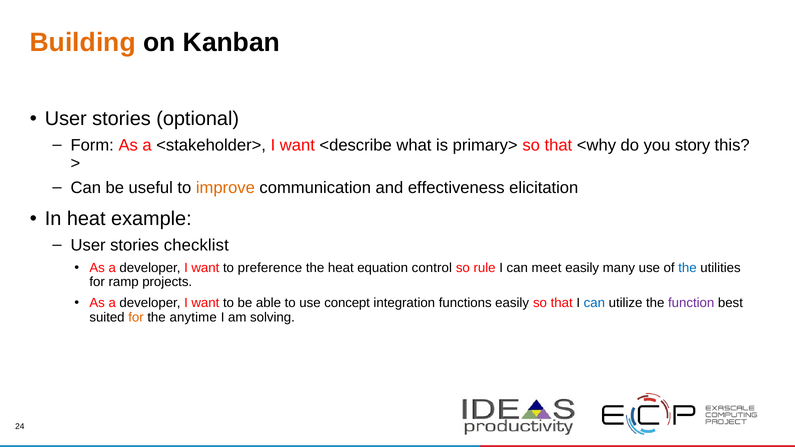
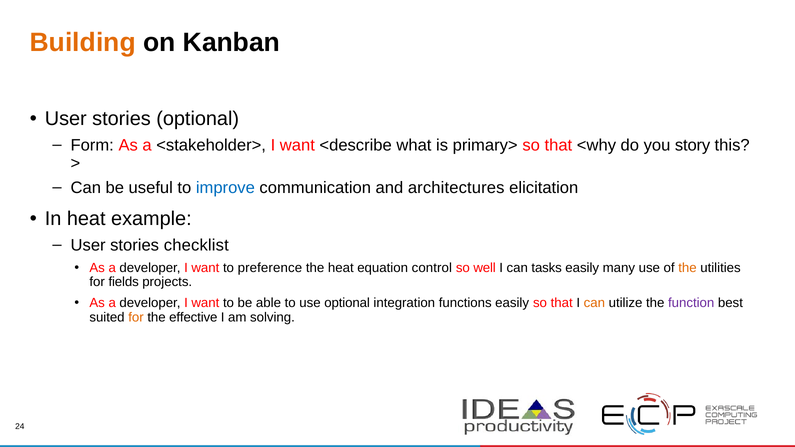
improve colour: orange -> blue
effectiveness: effectiveness -> architectures
rule: rule -> well
meet: meet -> tasks
the at (687, 268) colour: blue -> orange
ramp: ramp -> fields
use concept: concept -> optional
can at (594, 303) colour: blue -> orange
anytime: anytime -> effective
